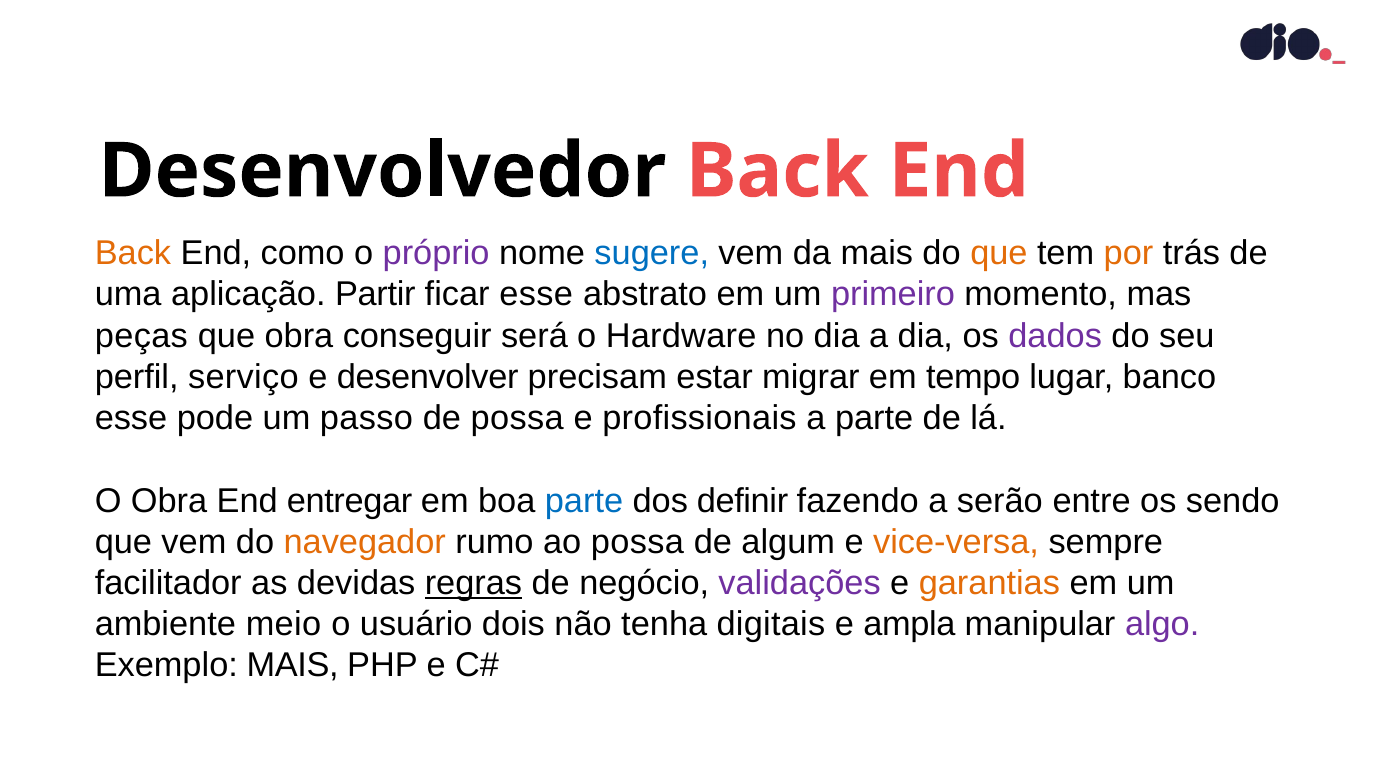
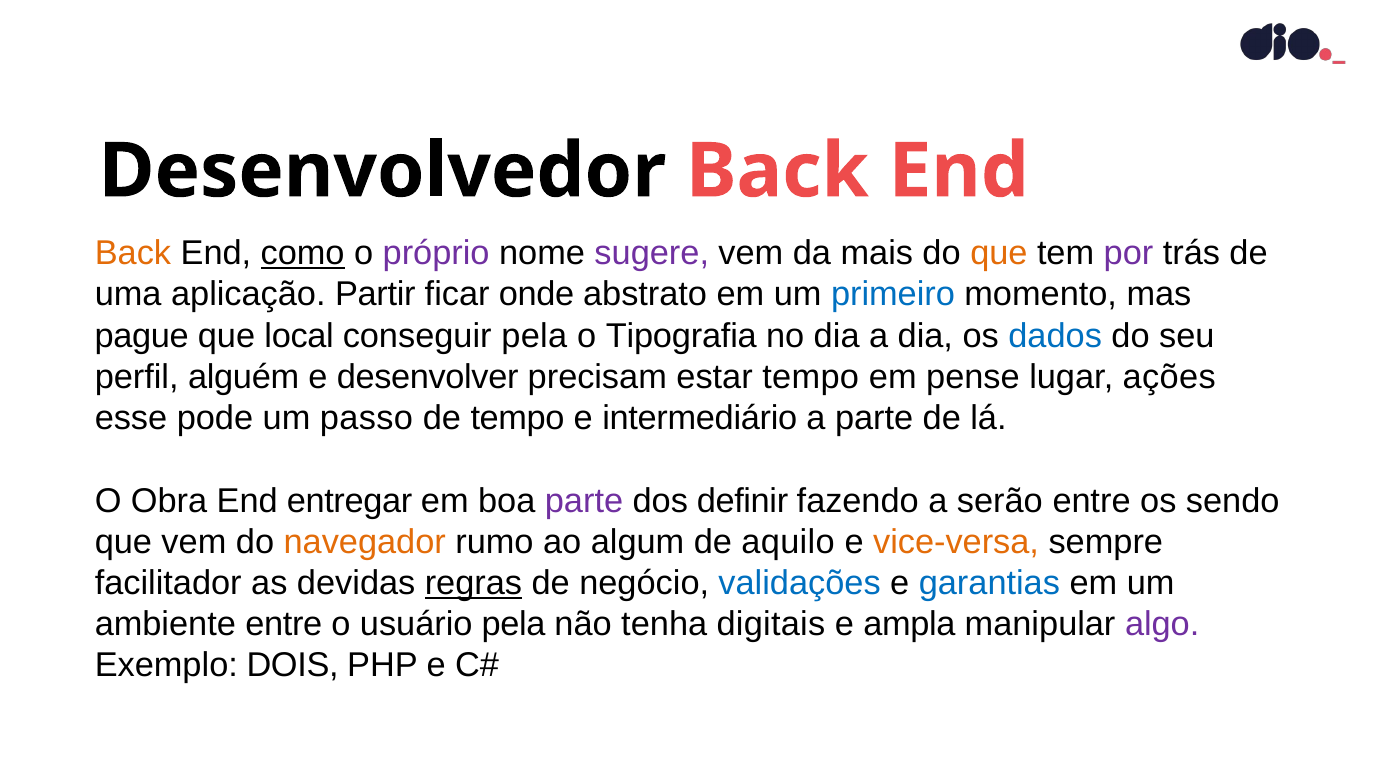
como underline: none -> present
sugere colour: blue -> purple
por colour: orange -> purple
ficar esse: esse -> onde
primeiro colour: purple -> blue
peças: peças -> pague
que obra: obra -> local
conseguir será: será -> pela
Hardware: Hardware -> Tipografia
dados colour: purple -> blue
serviço: serviço -> alguém
estar migrar: migrar -> tempo
tempo: tempo -> pense
banco: banco -> ações
de possa: possa -> tempo
profissionais: profissionais -> intermediário
parte at (584, 501) colour: blue -> purple
ao possa: possa -> algum
algum: algum -> aquilo
validações colour: purple -> blue
garantias colour: orange -> blue
ambiente meio: meio -> entre
usuário dois: dois -> pela
Exemplo MAIS: MAIS -> DOIS
